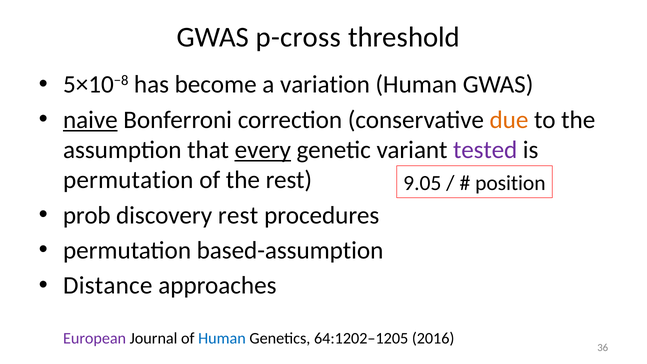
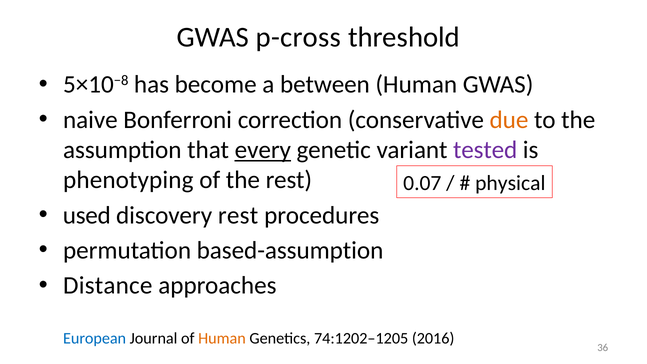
variation: variation -> between
naive underline: present -> none
permutation at (128, 180): permutation -> phenotyping
9.05: 9.05 -> 0.07
position: position -> physical
prob: prob -> used
European colour: purple -> blue
Human at (222, 338) colour: blue -> orange
64:1202–1205: 64:1202–1205 -> 74:1202–1205
